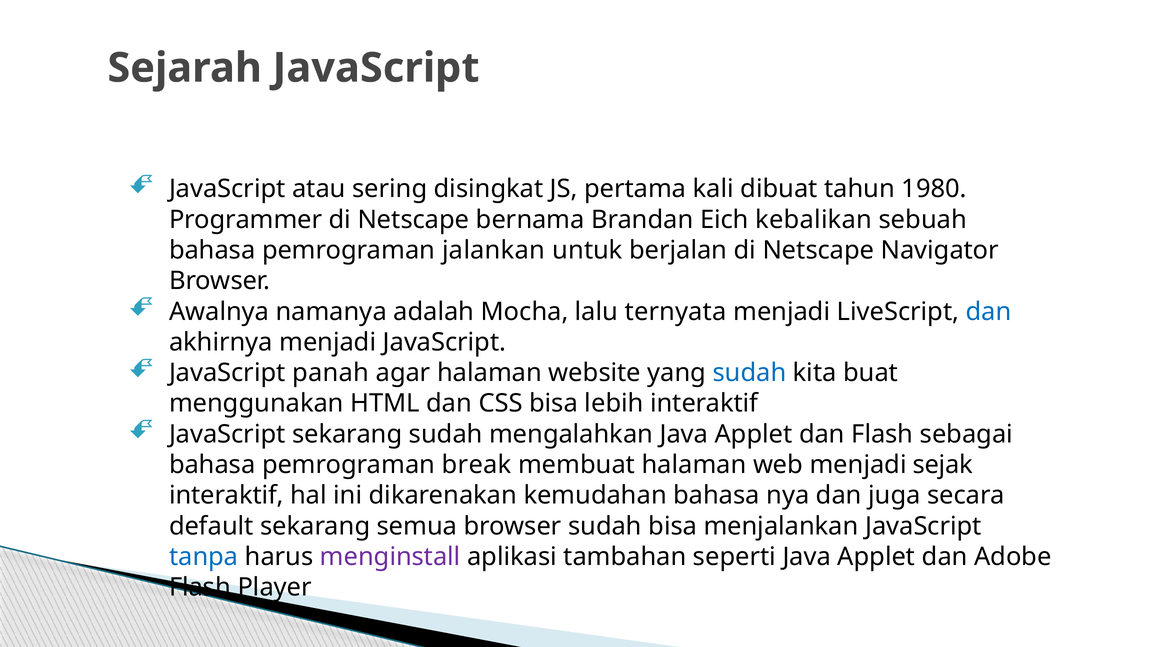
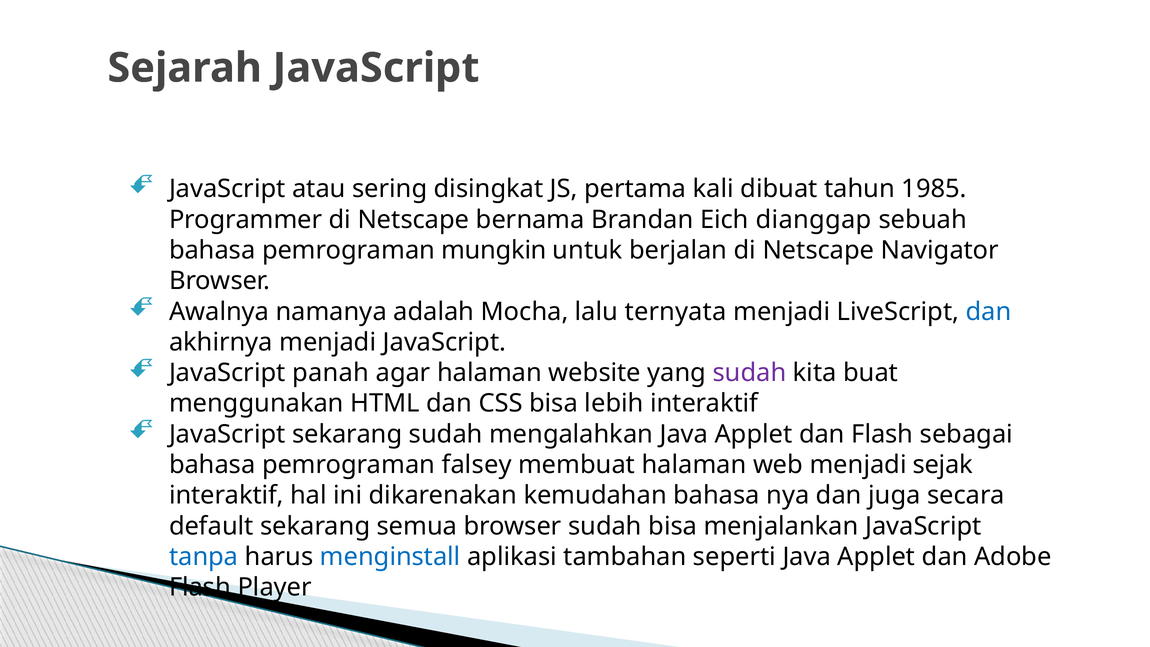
1980: 1980 -> 1985
kebalikan: kebalikan -> dianggap
jalankan: jalankan -> mungkin
sudah at (749, 373) colour: blue -> purple
break: break -> falsey
menginstall colour: purple -> blue
